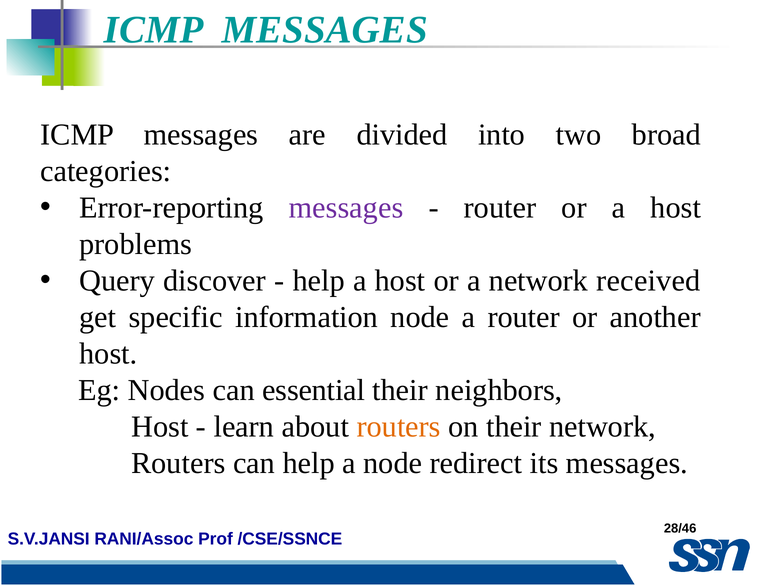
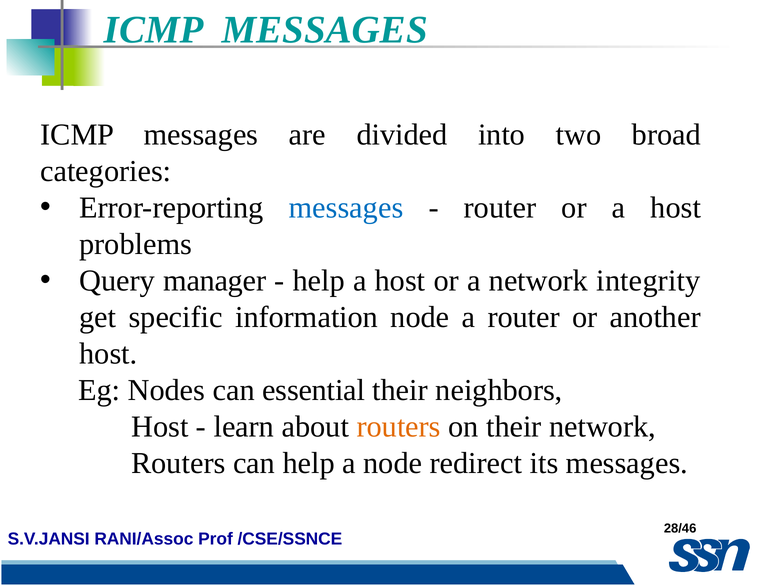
messages at (346, 208) colour: purple -> blue
discover: discover -> manager
received: received -> integrity
